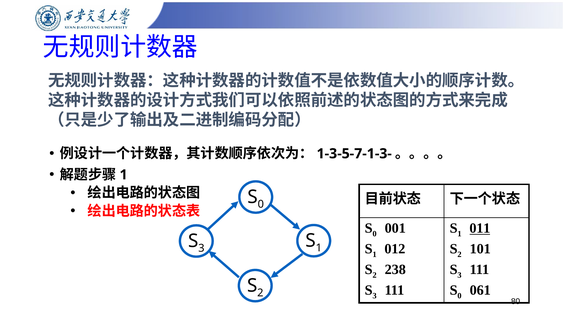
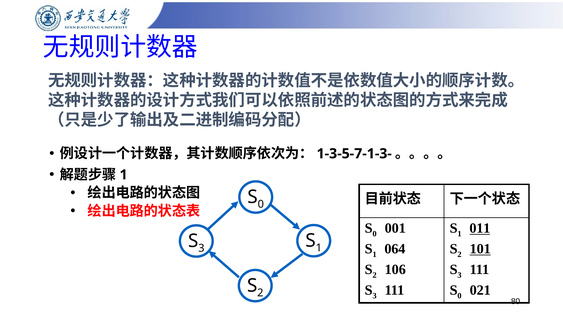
012: 012 -> 064
101 underline: none -> present
238: 238 -> 106
061: 061 -> 021
